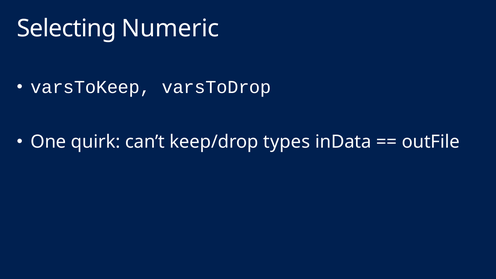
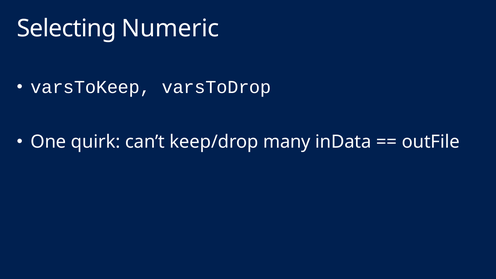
types: types -> many
